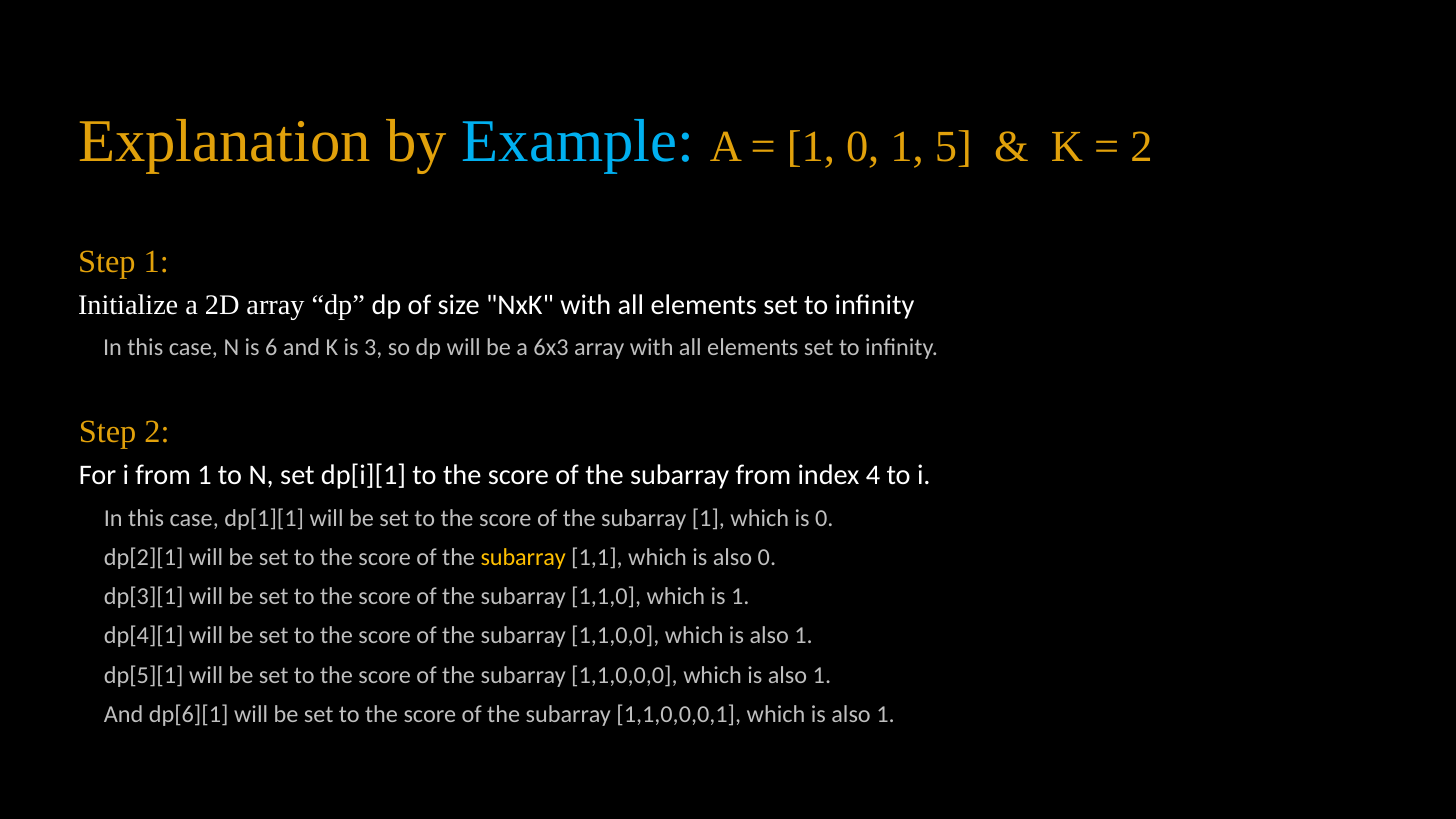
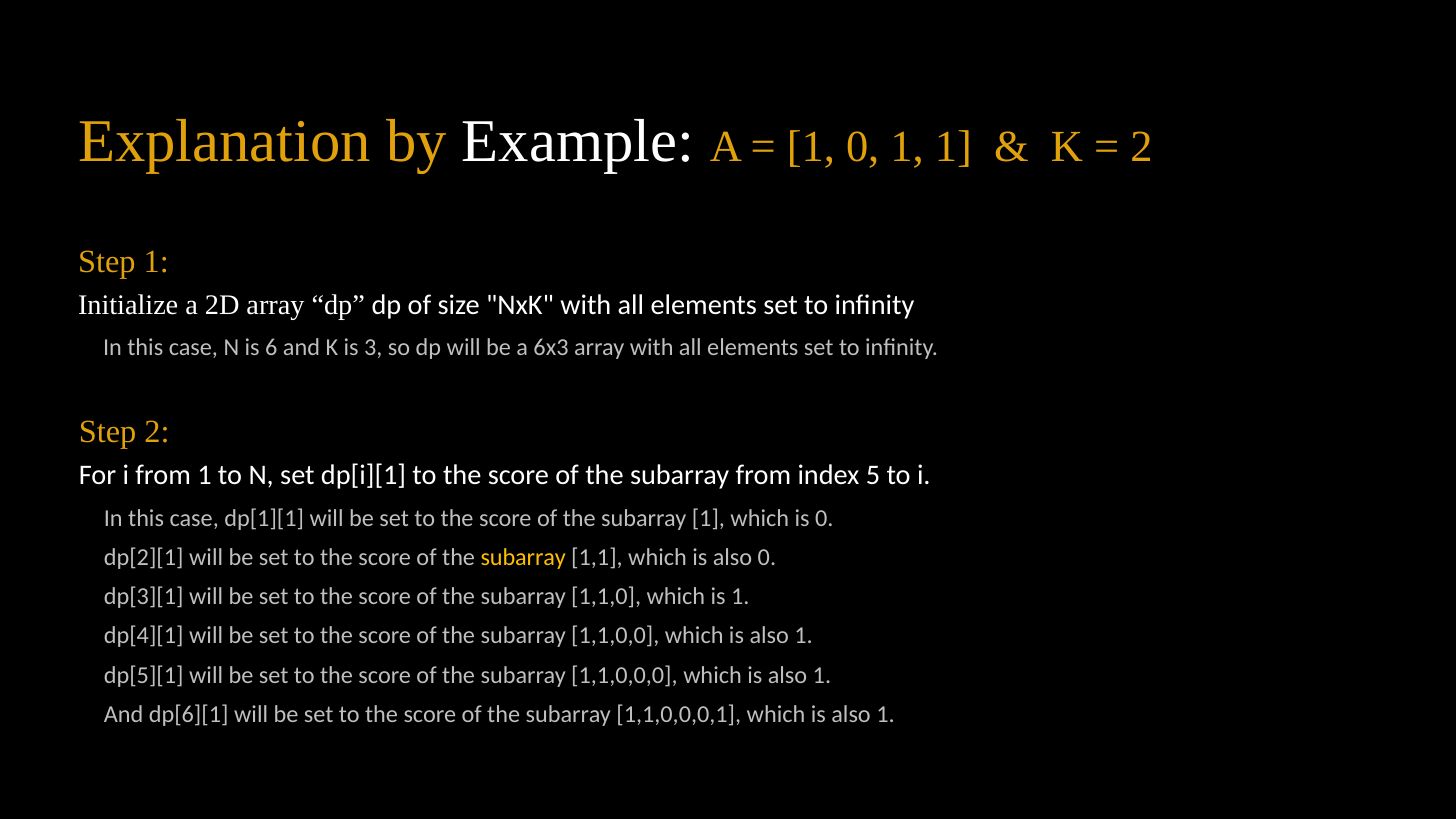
Example colour: light blue -> white
1 5: 5 -> 1
4: 4 -> 5
